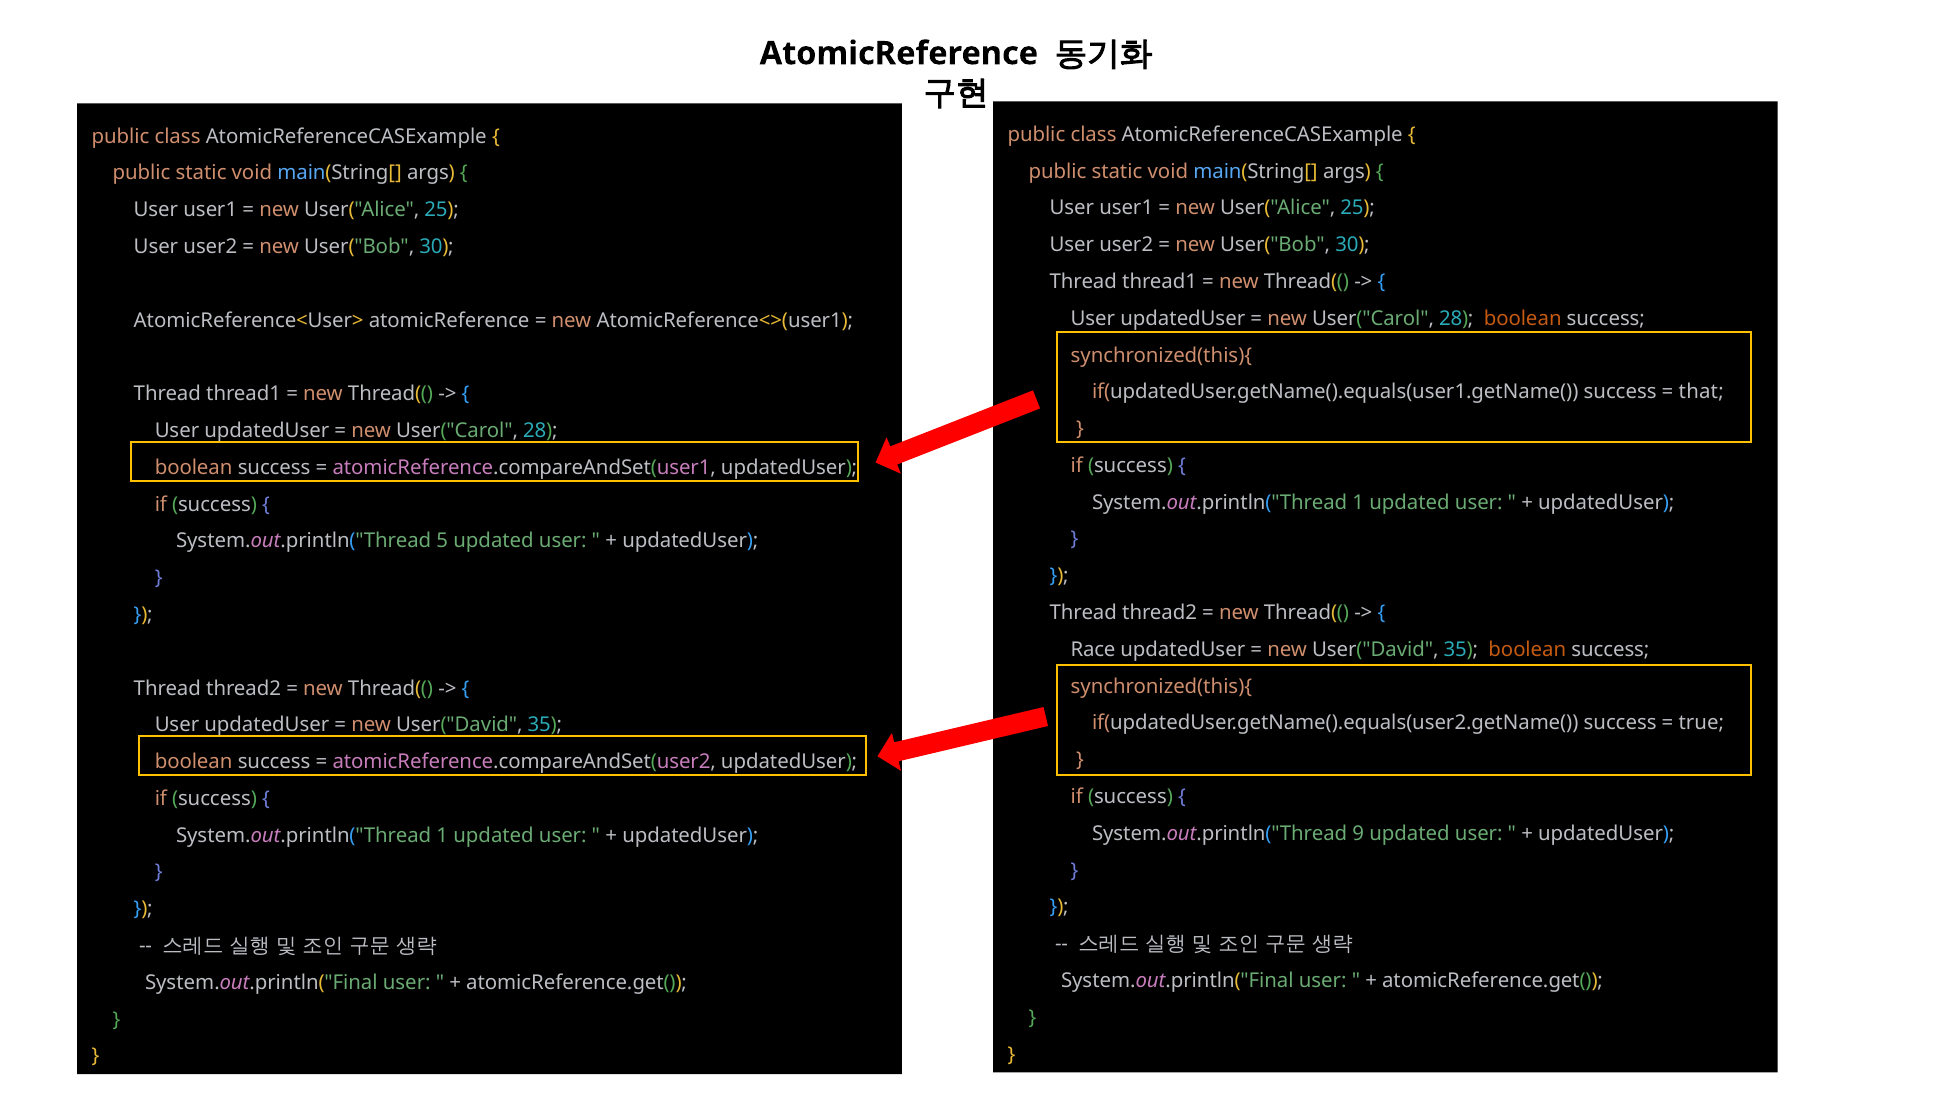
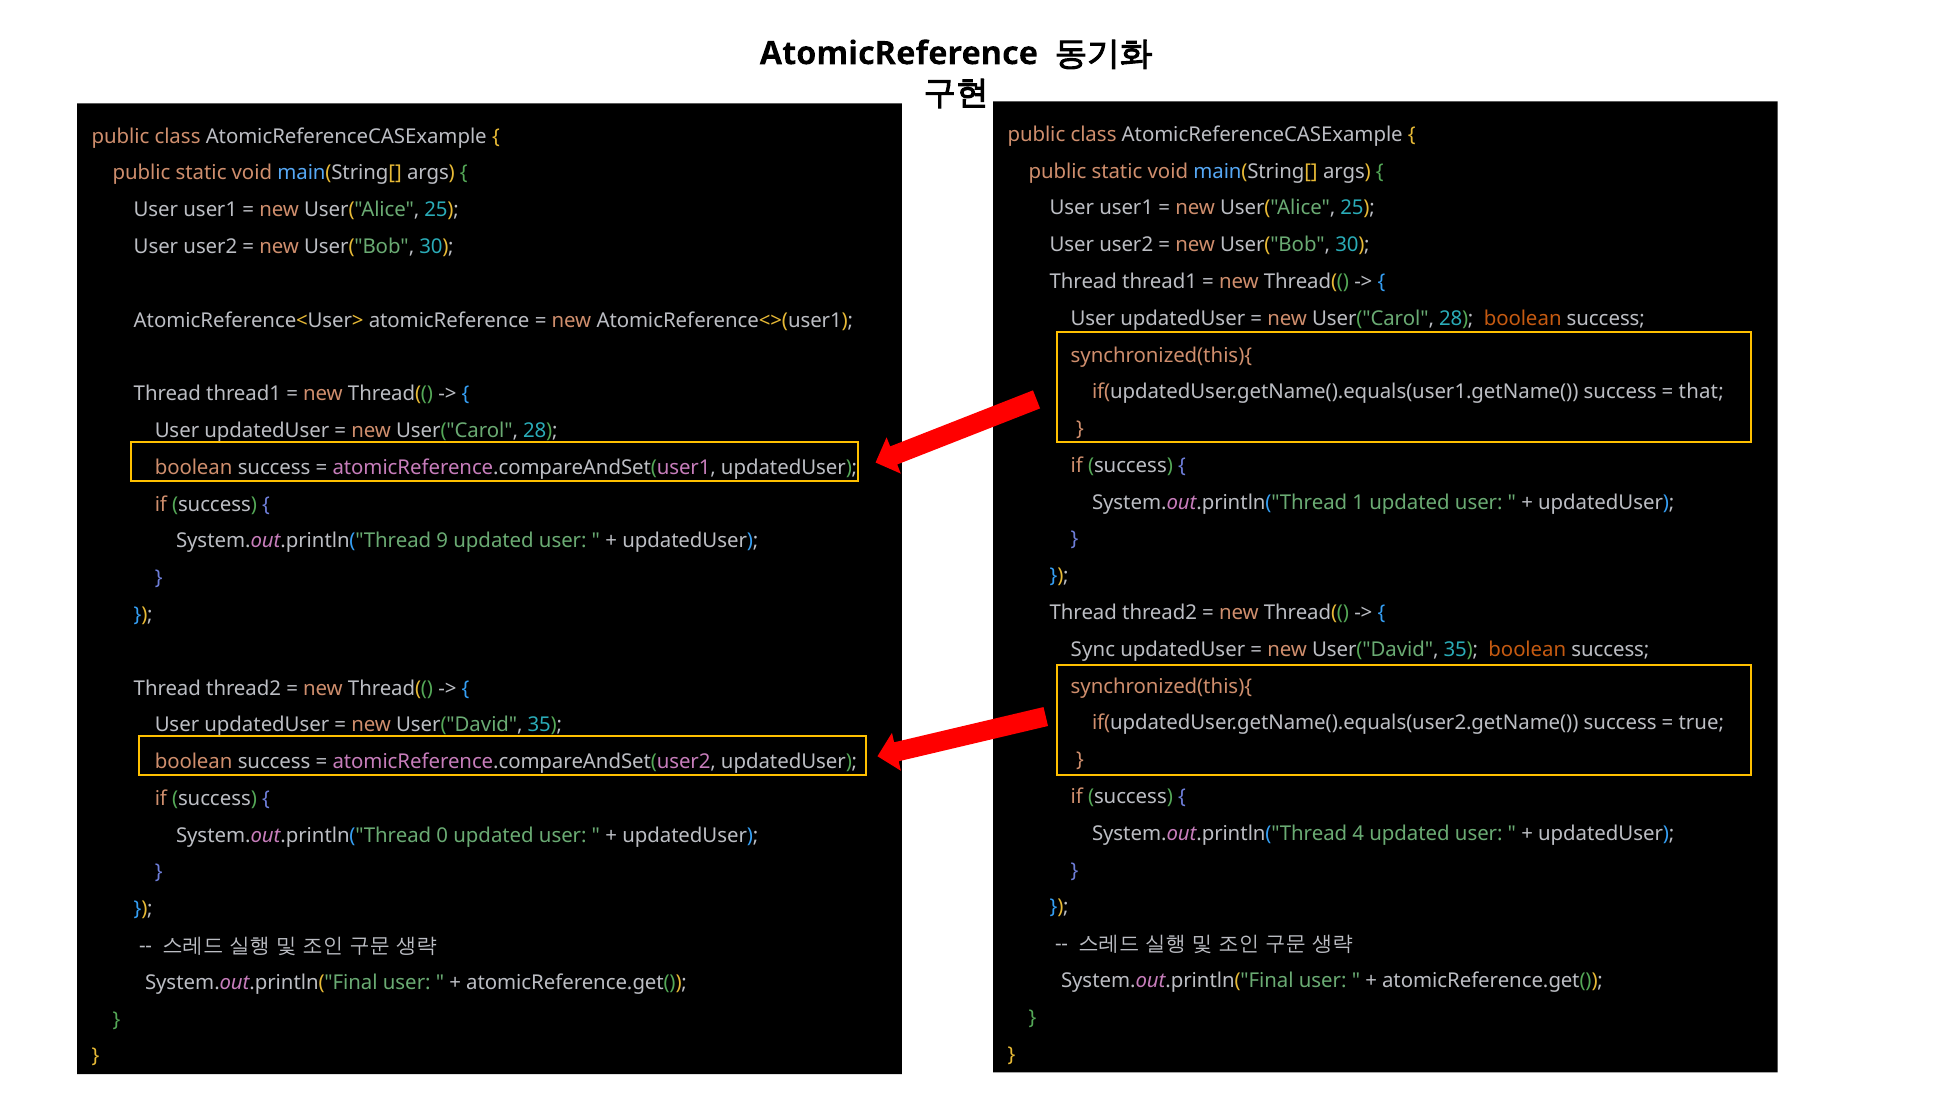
5: 5 -> 9
Race: Race -> Sync
9: 9 -> 4
1 at (442, 835): 1 -> 0
